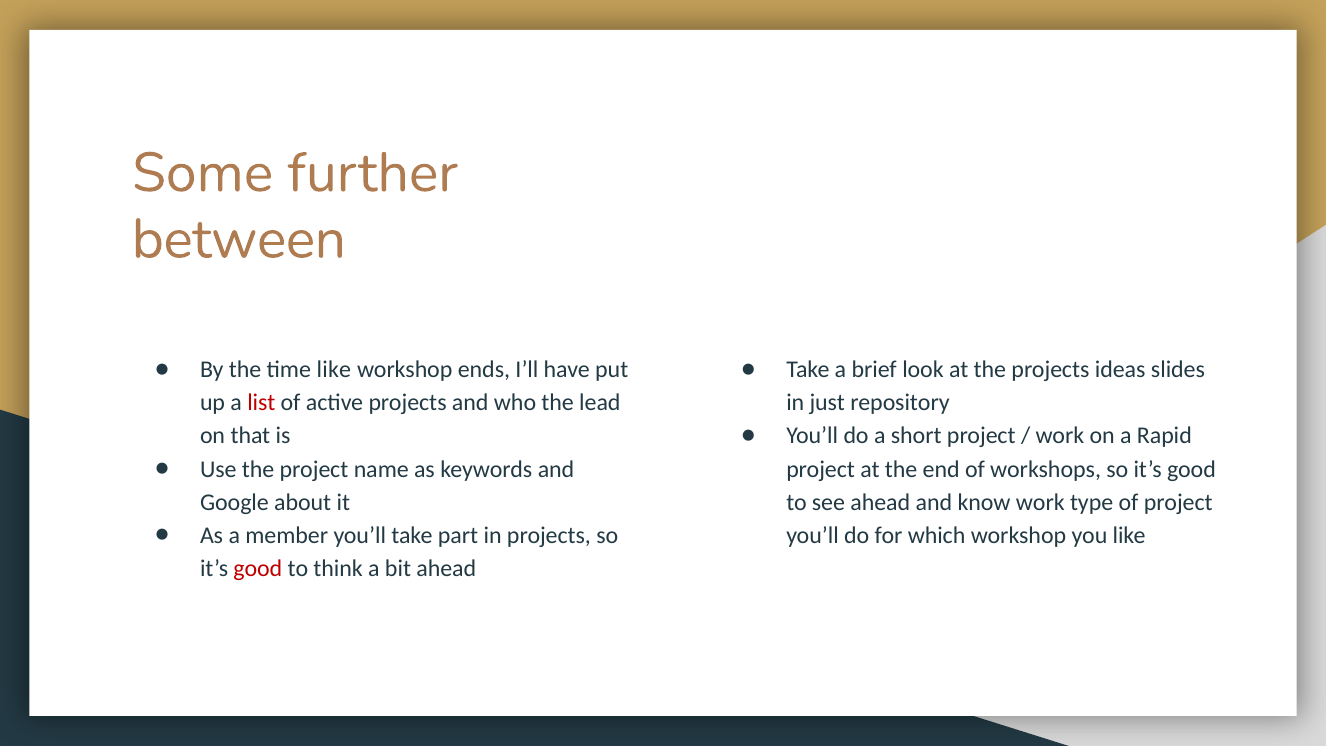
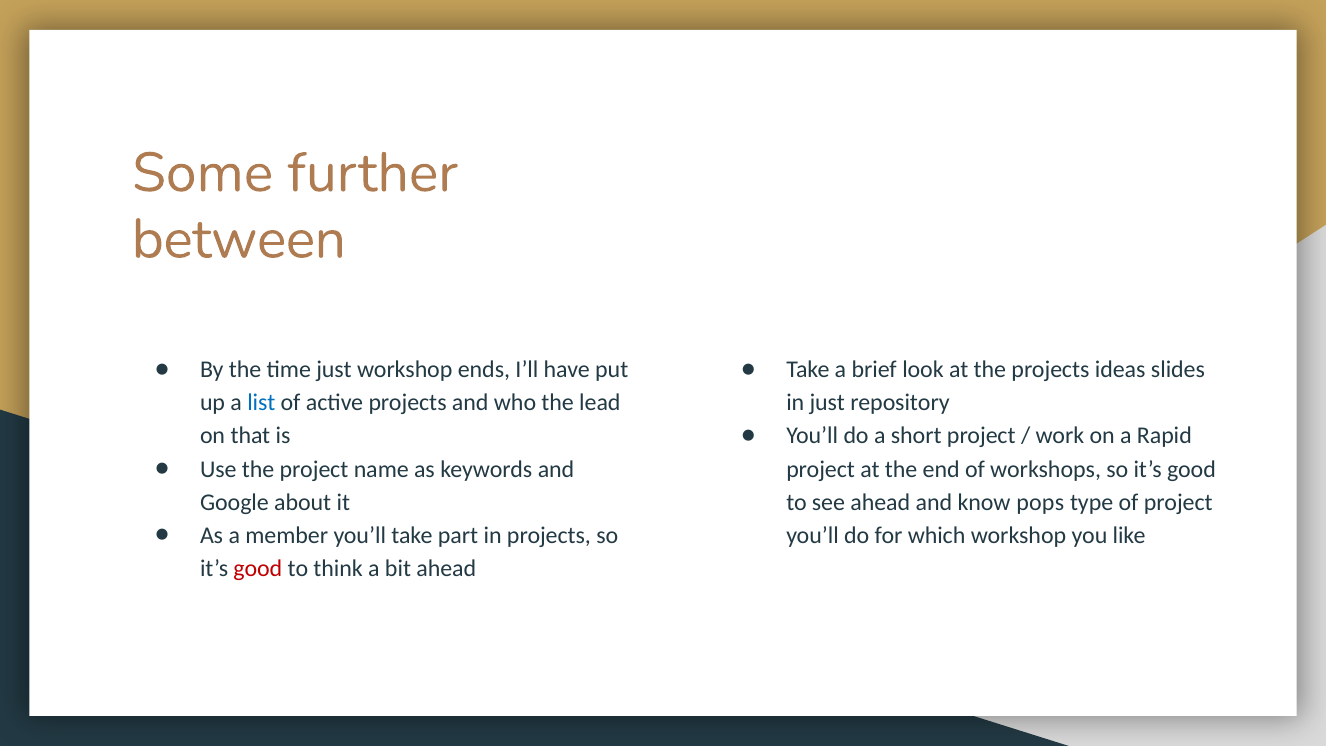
time like: like -> just
list colour: red -> blue
know work: work -> pops
